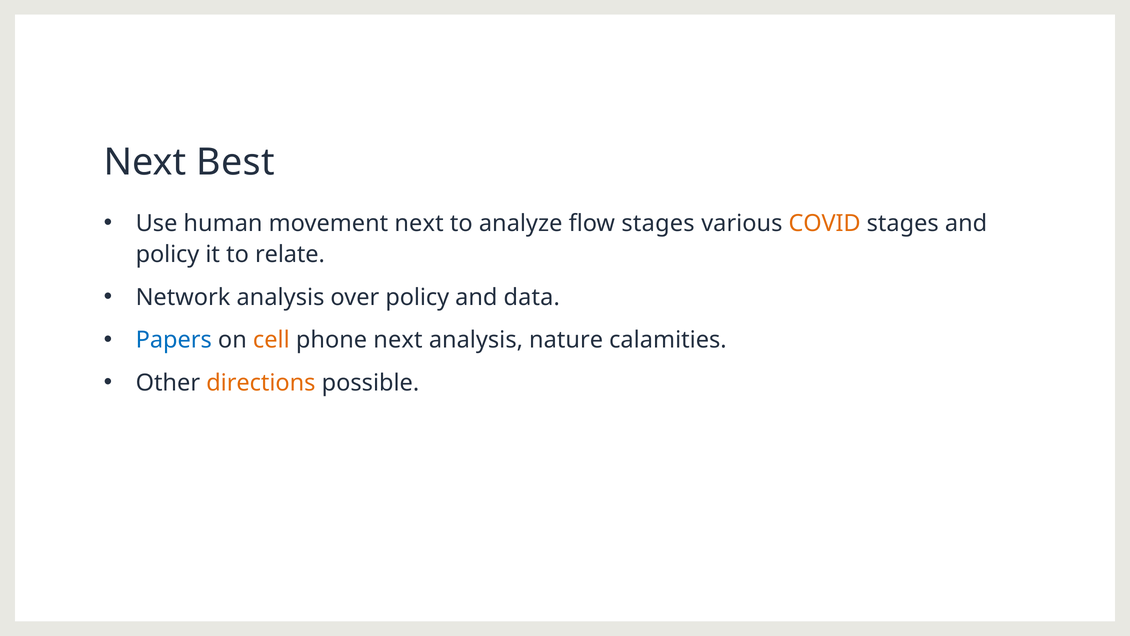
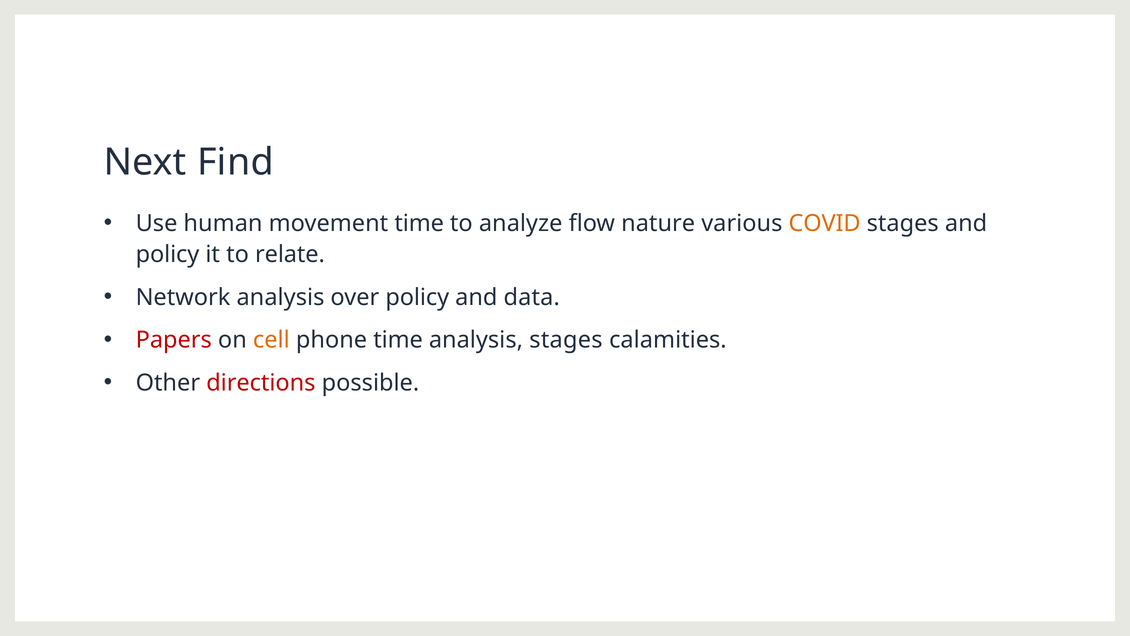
Best: Best -> Find
movement next: next -> time
flow stages: stages -> nature
Papers colour: blue -> red
phone next: next -> time
analysis nature: nature -> stages
directions colour: orange -> red
